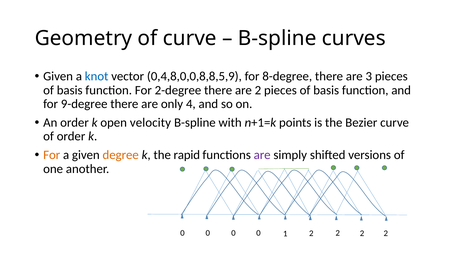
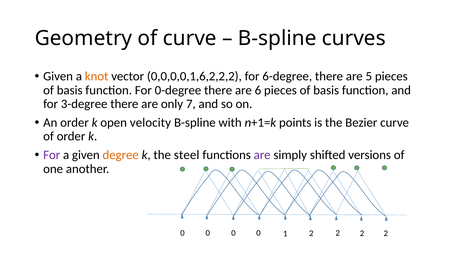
knot colour: blue -> orange
0,4,8,0,0,8,8,5,9: 0,4,8,0,0,8,8,5,9 -> 0,0,0,0,1,6,2,2,2
8-degree: 8-degree -> 6-degree
3: 3 -> 5
2-degree: 2-degree -> 0-degree
are 2: 2 -> 6
9-degree: 9-degree -> 3-degree
4: 4 -> 7
For at (52, 155) colour: orange -> purple
rapid: rapid -> steel
